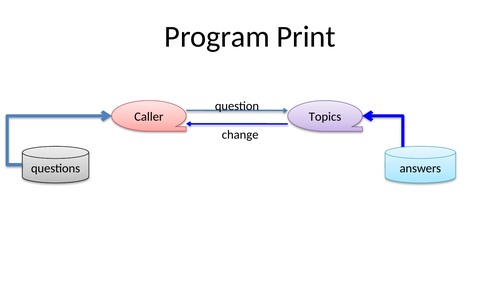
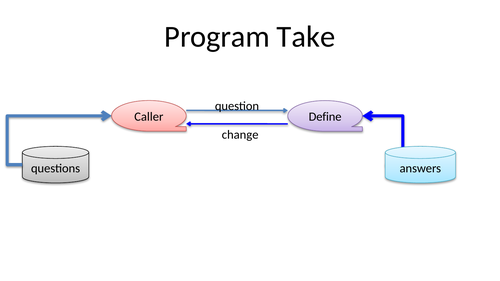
Print: Print -> Take
Topics: Topics -> Define
